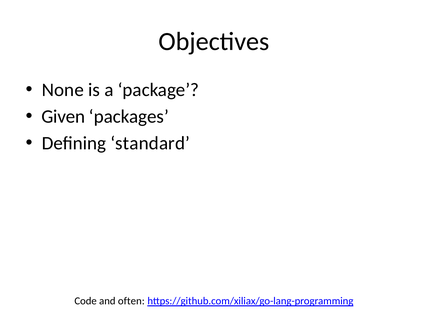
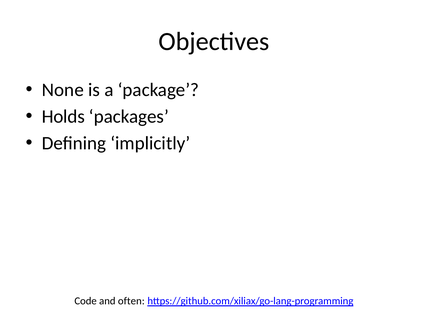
Given: Given -> Holds
standard: standard -> implicitly
